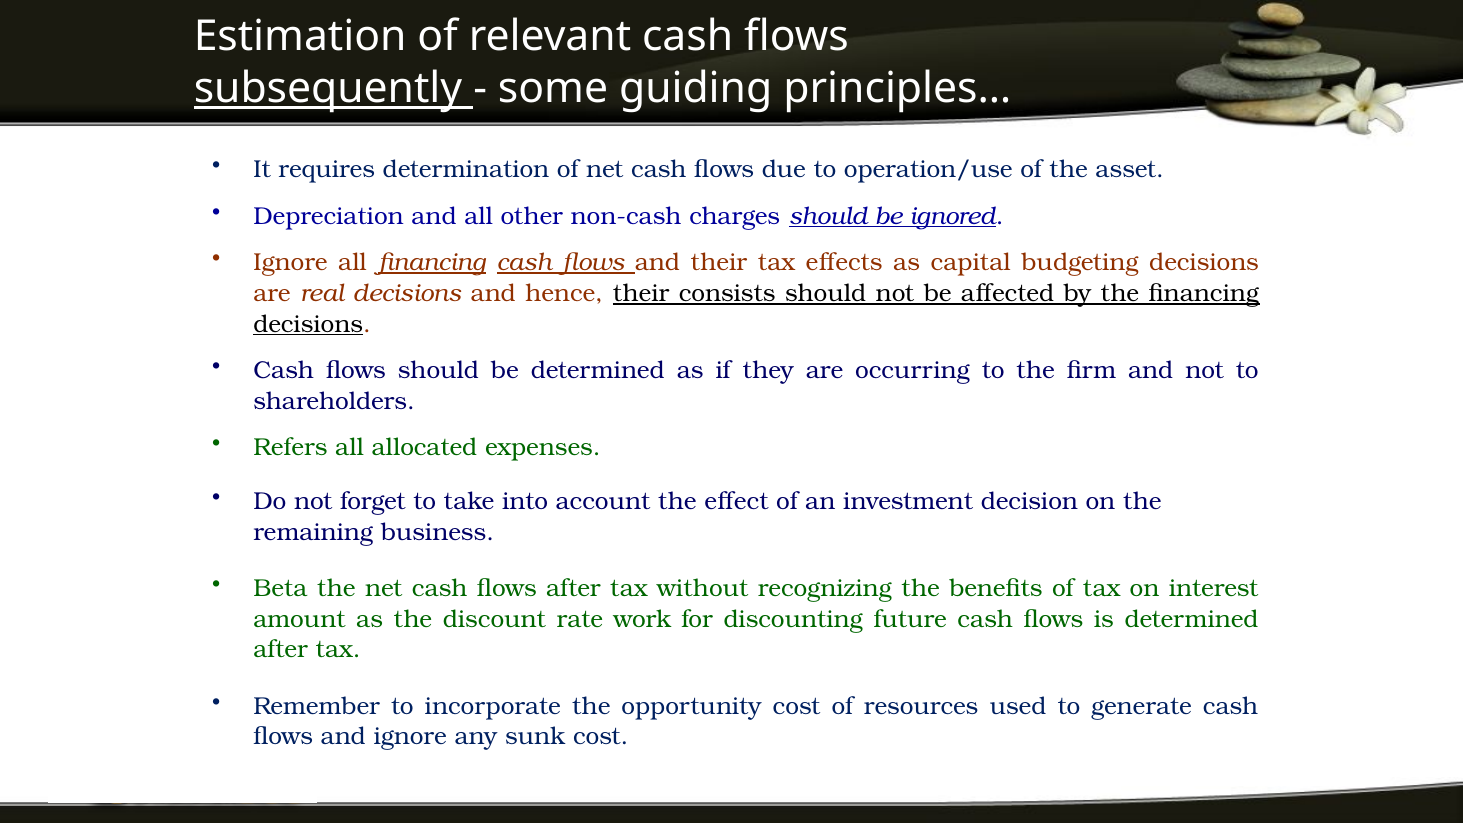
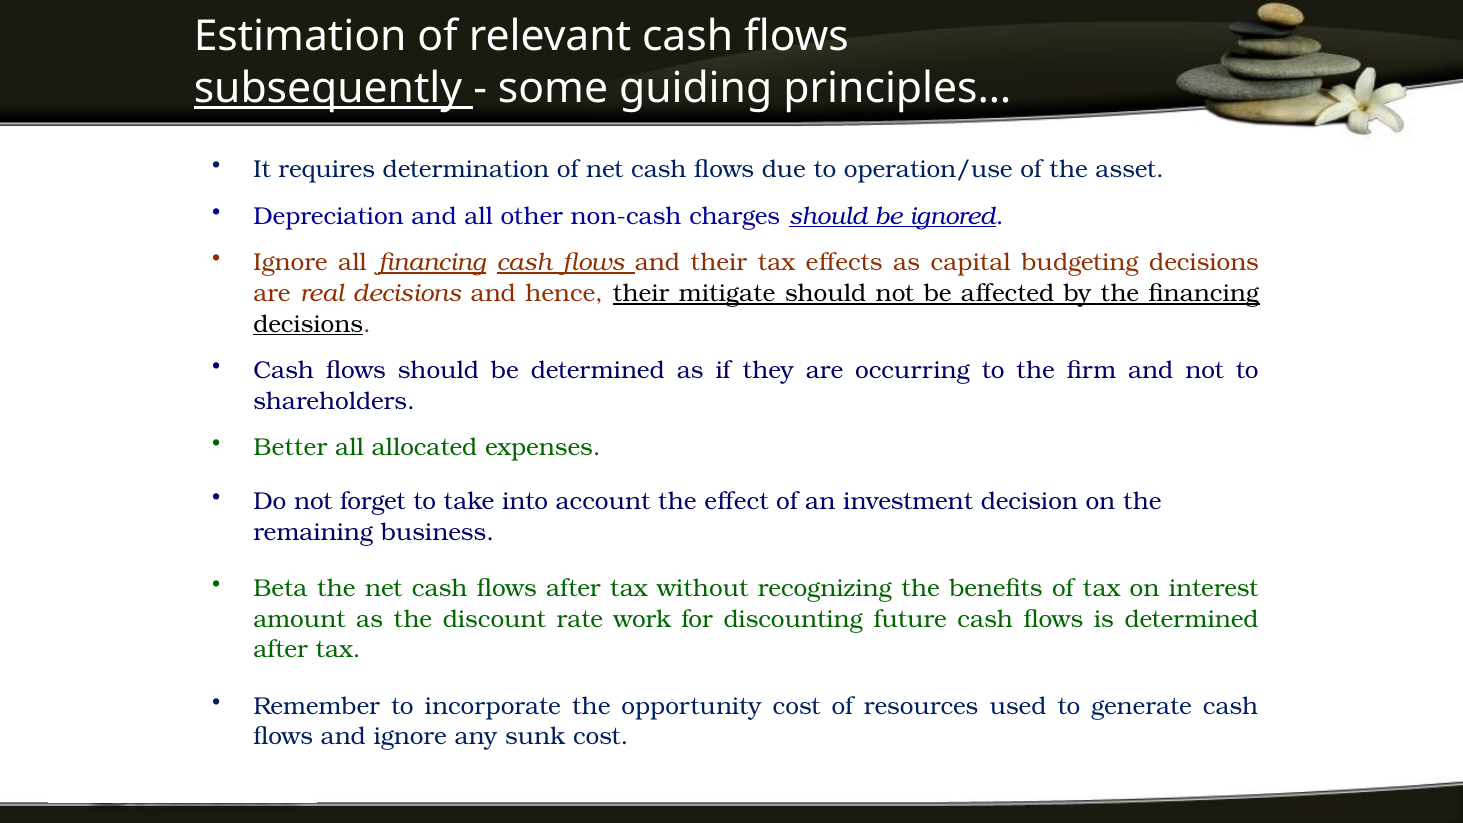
consists: consists -> mitigate
Refers: Refers -> Better
